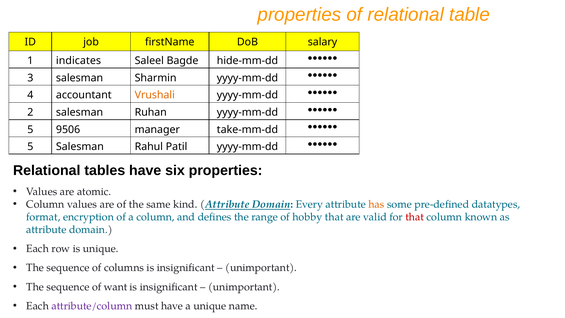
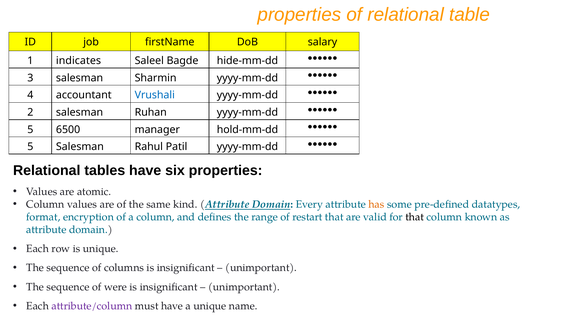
Vrushali colour: orange -> blue
9506: 9506 -> 6500
take-mm-dd: take-mm-dd -> hold-mm-dd
hobby: hobby -> restart
that at (415, 217) colour: red -> black
want: want -> were
